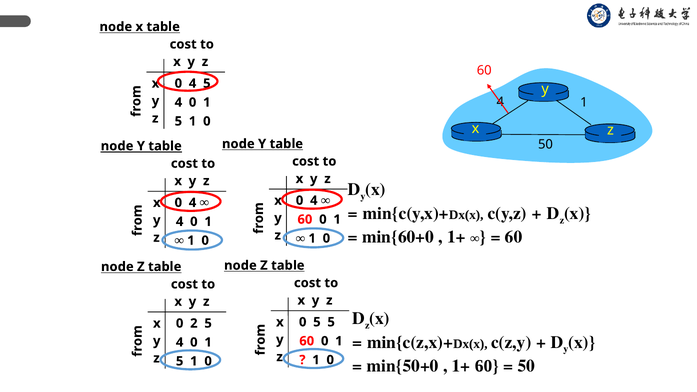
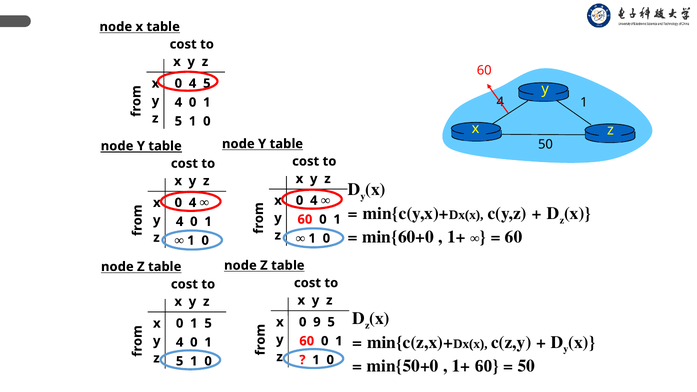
0 5: 5 -> 9
2 at (194, 323): 2 -> 1
